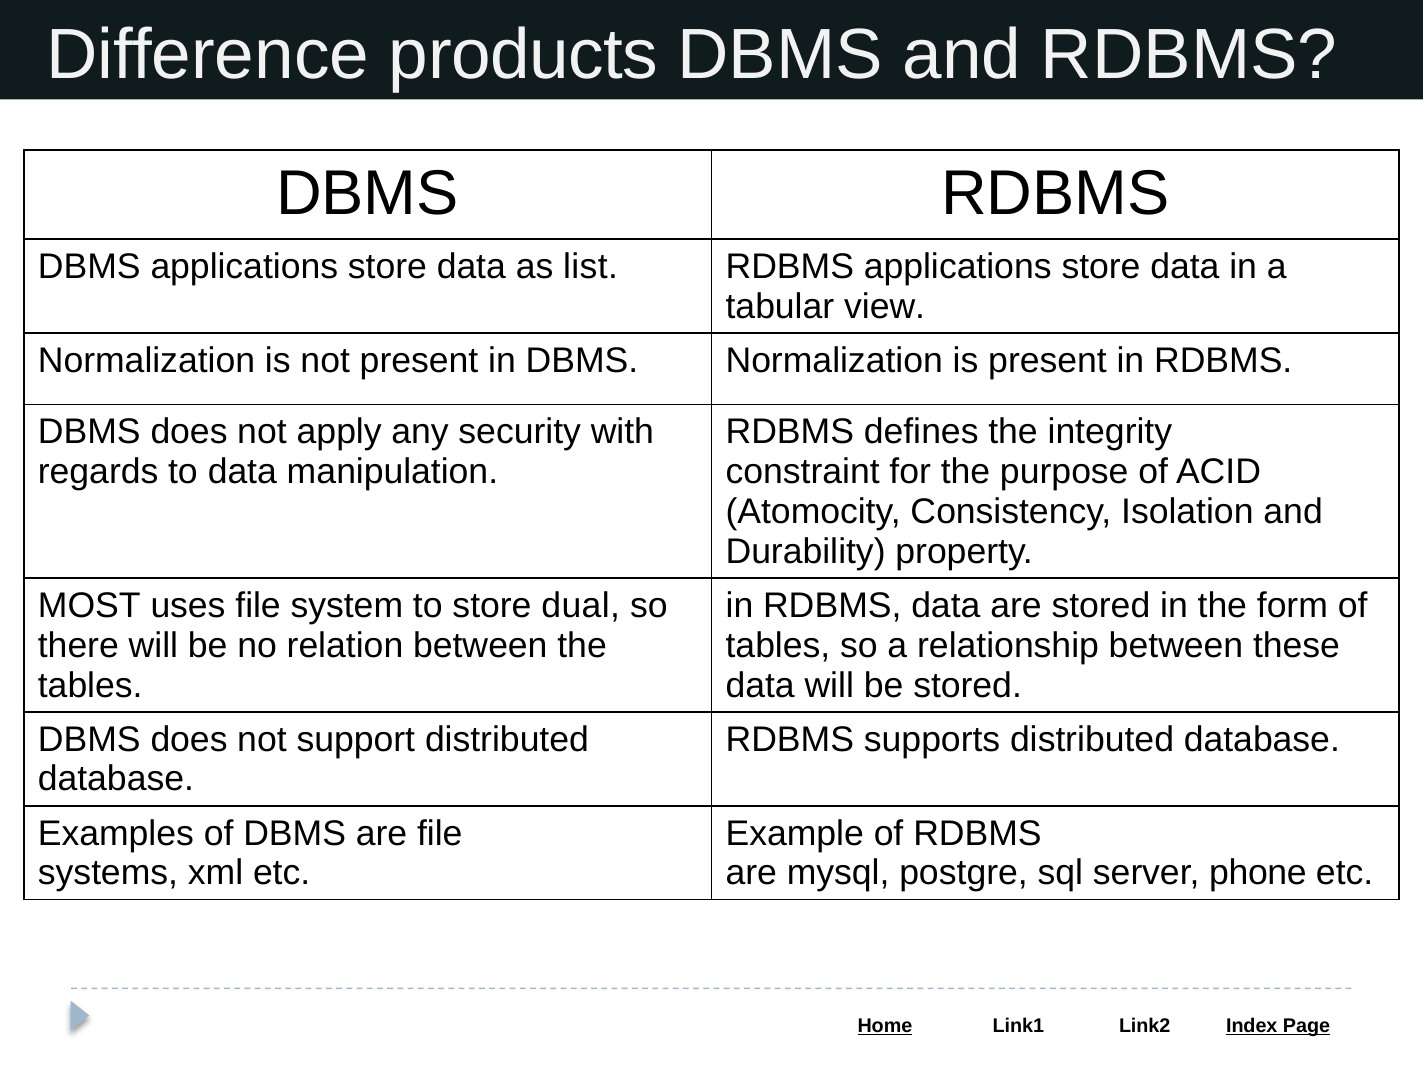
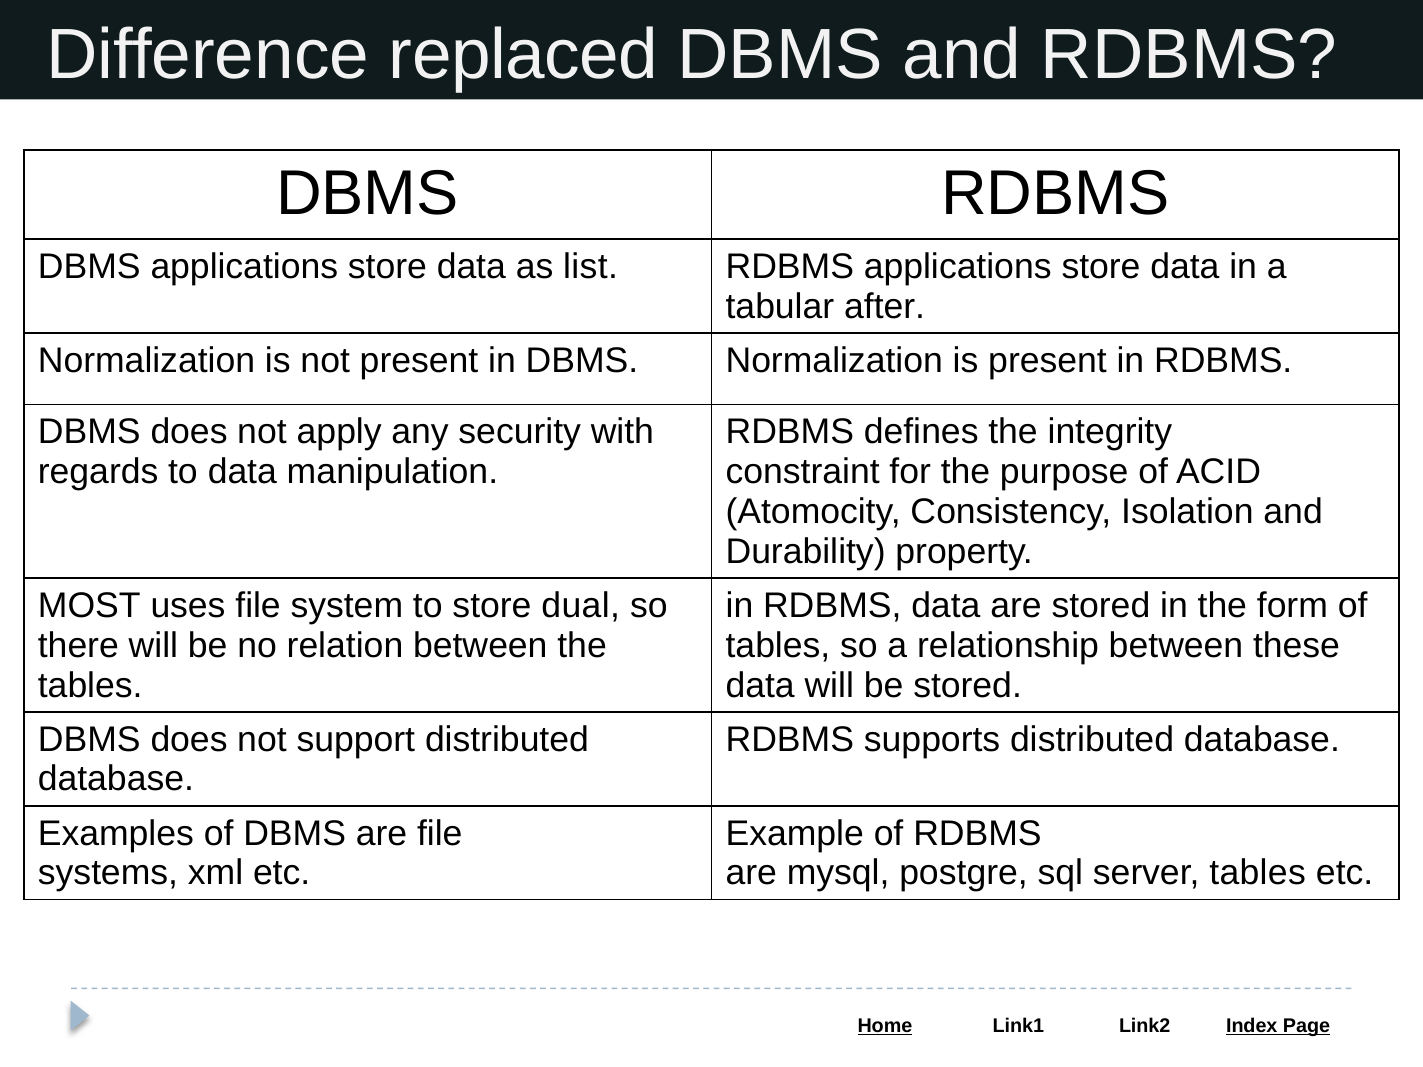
products: products -> replaced
view: view -> after
server phone: phone -> tables
